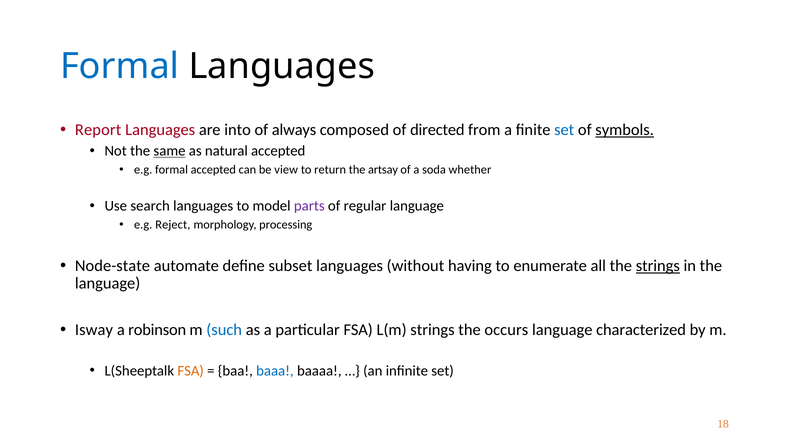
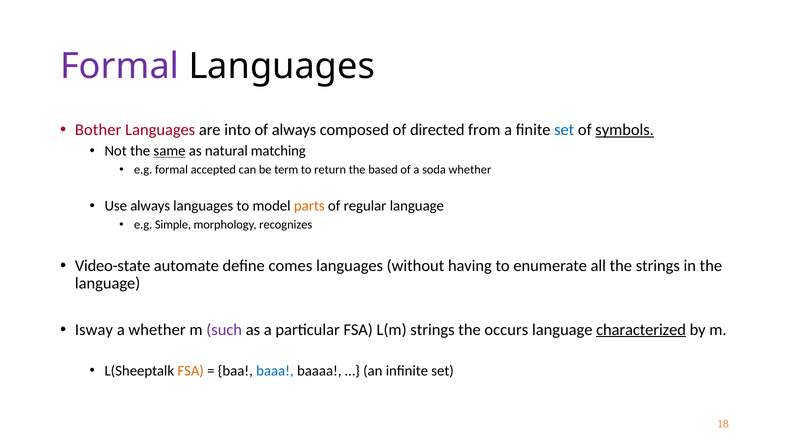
Formal at (120, 66) colour: blue -> purple
Report: Report -> Bother
natural accepted: accepted -> matching
view: view -> term
artsay: artsay -> based
Use search: search -> always
parts colour: purple -> orange
Reject: Reject -> Simple
processing: processing -> recognizes
Node-state: Node-state -> Video-state
subset: subset -> comes
strings at (658, 266) underline: present -> none
a robinson: robinson -> whether
such colour: blue -> purple
characterized underline: none -> present
